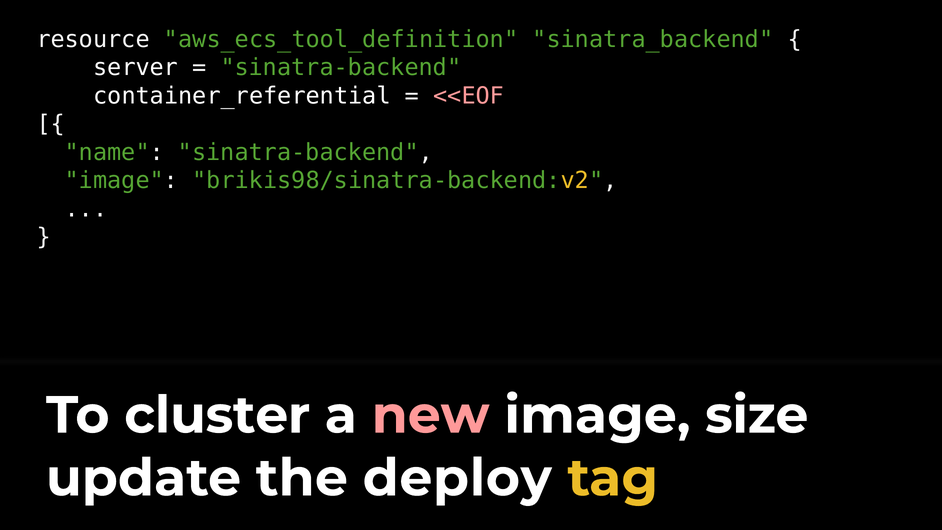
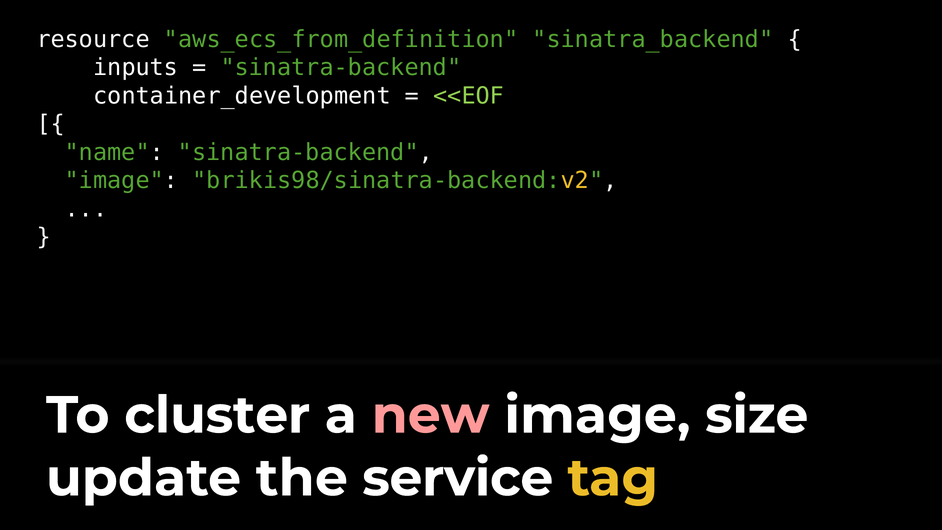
aws_ecs_tool_definition: aws_ecs_tool_definition -> aws_ecs_from_definition
server: server -> inputs
container_referential: container_referential -> container_development
<<EOF colour: pink -> light green
deploy: deploy -> service
